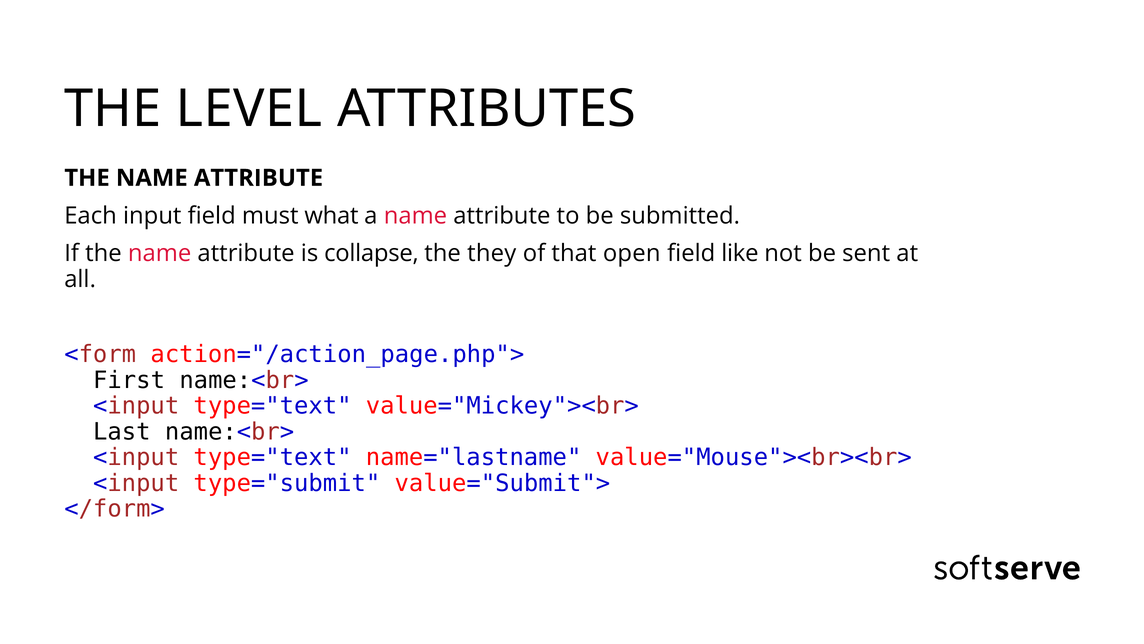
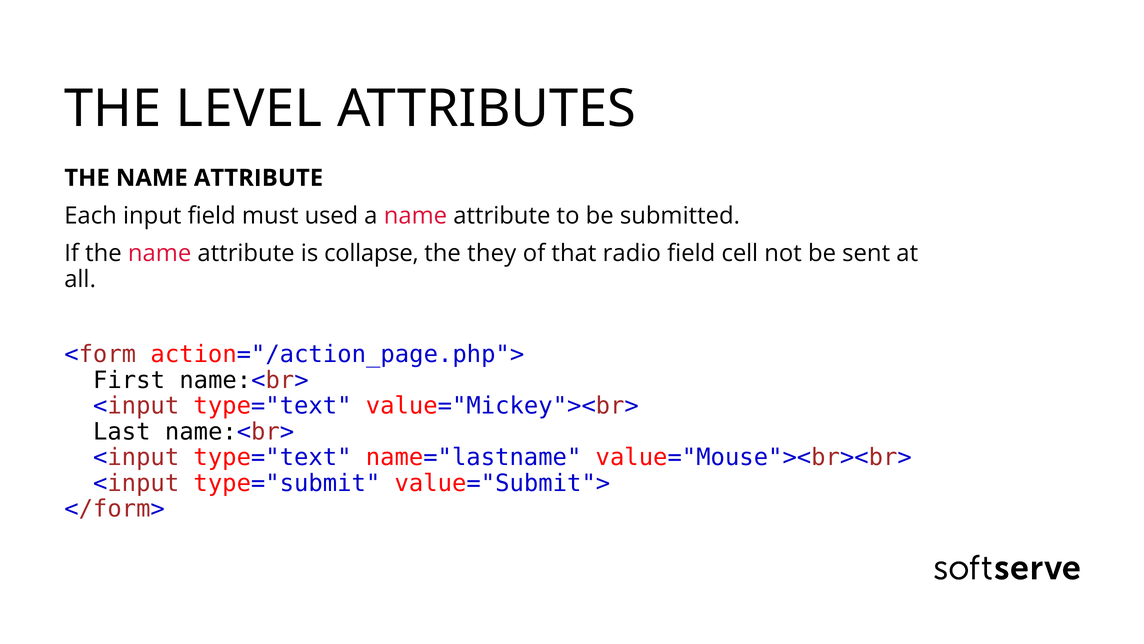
what: what -> used
open: open -> radio
like: like -> cell
